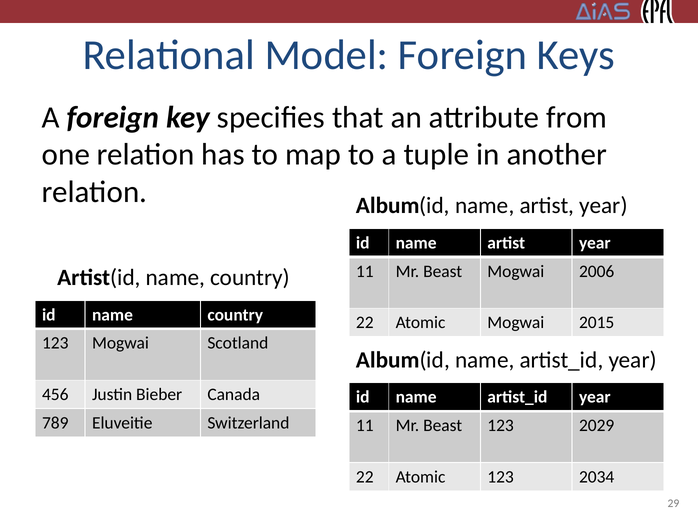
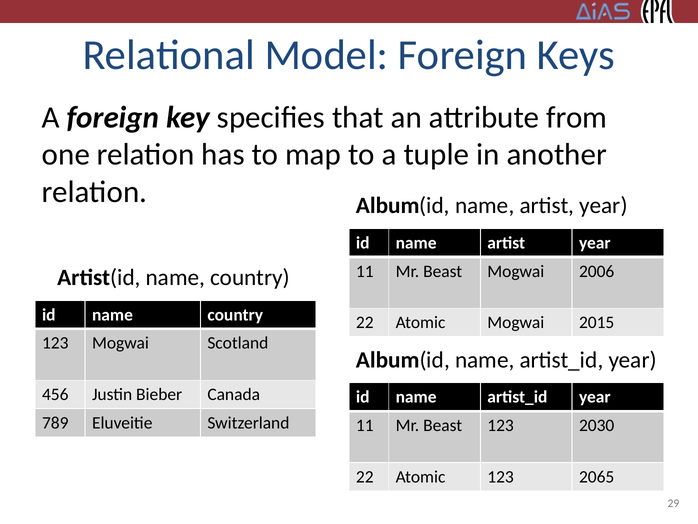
2029: 2029 -> 2030
2034: 2034 -> 2065
